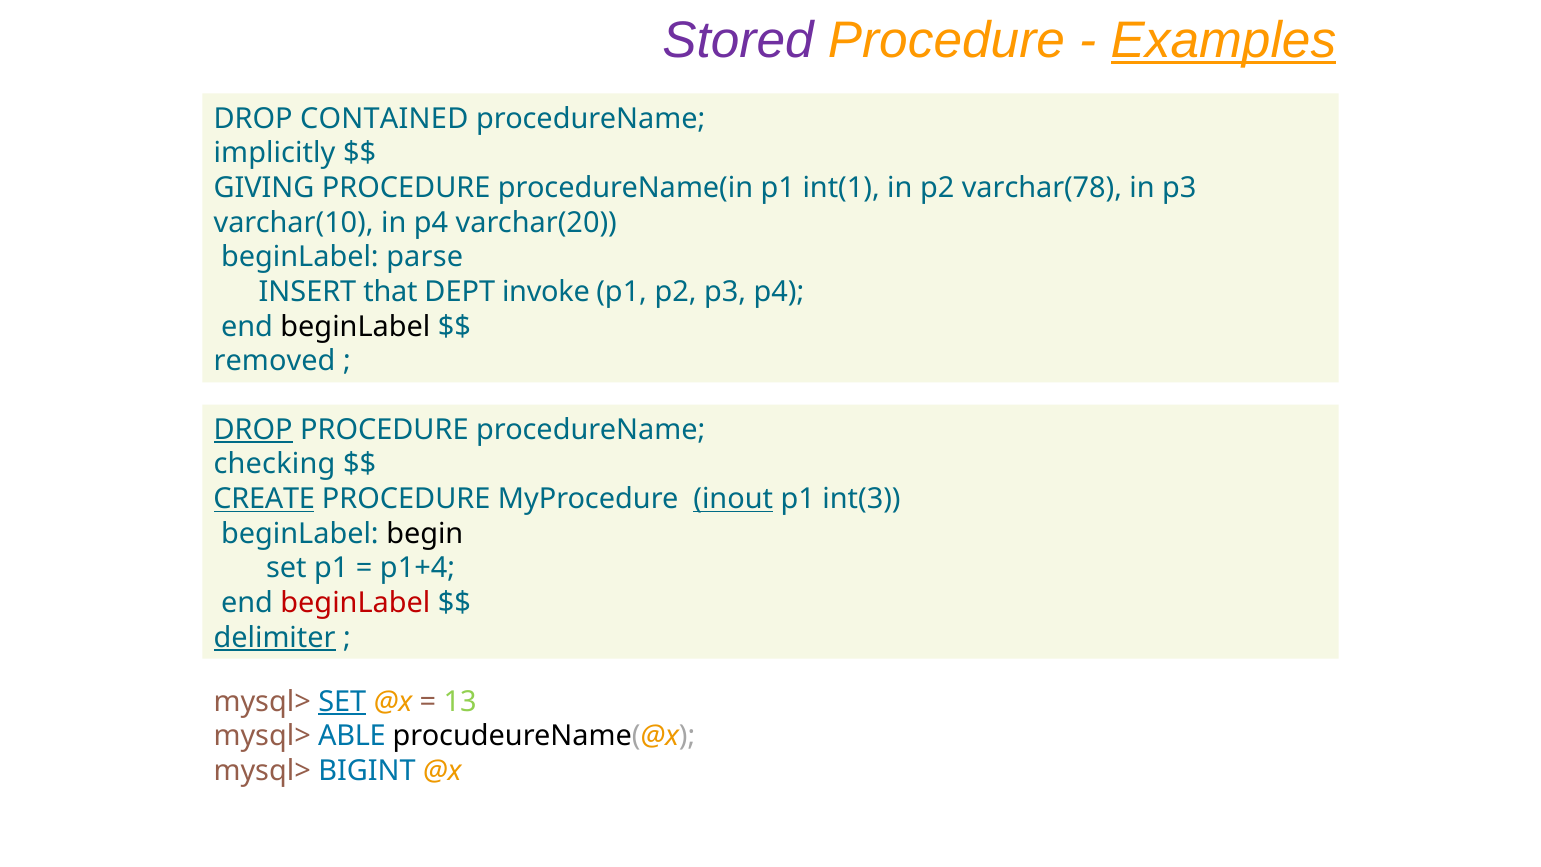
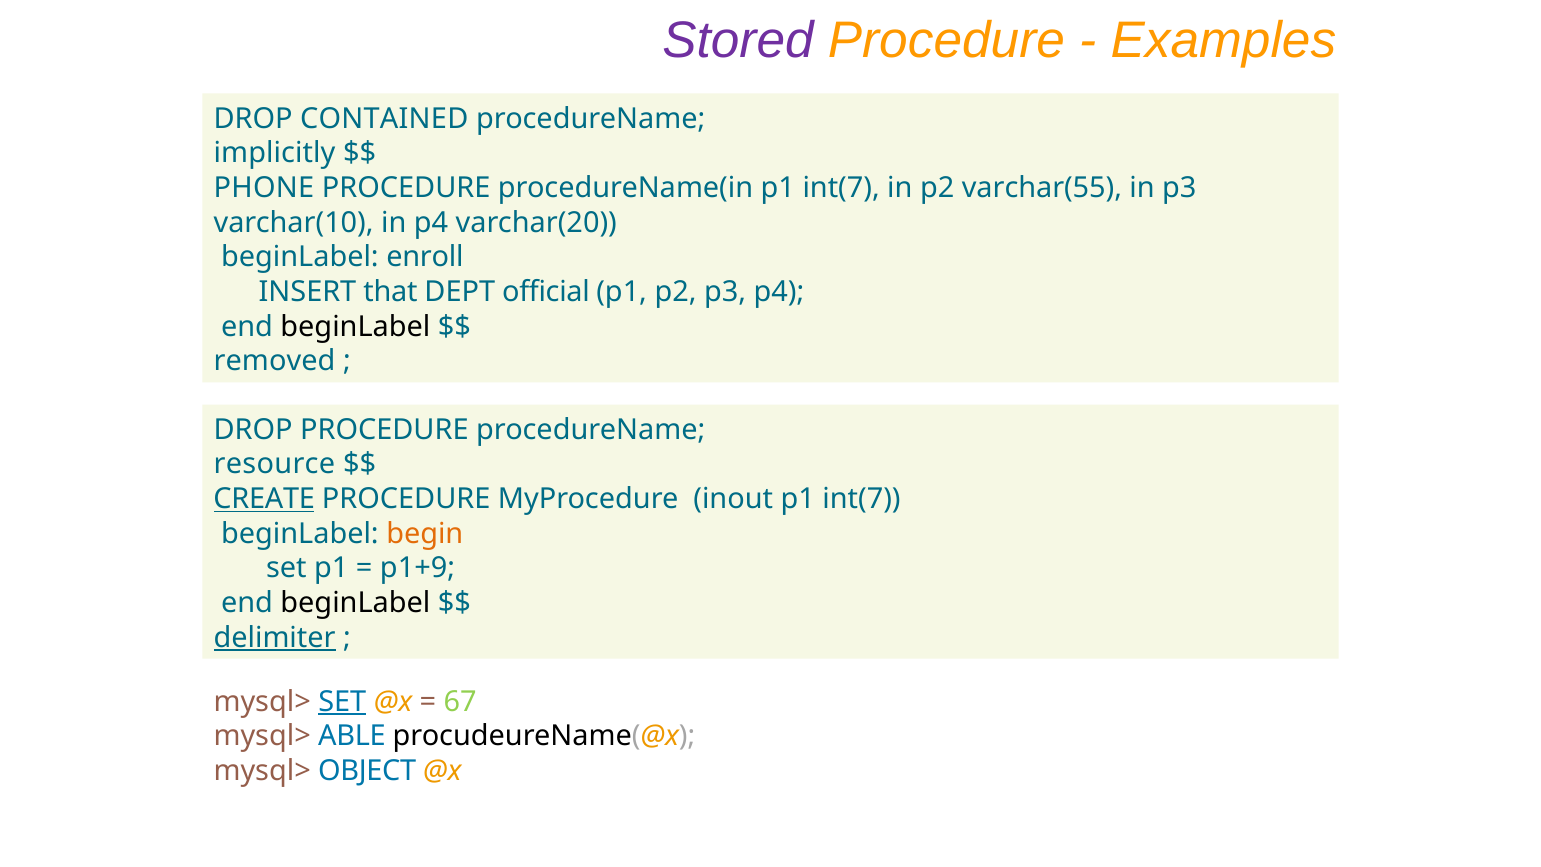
Examples underline: present -> none
GIVING: GIVING -> PHONE
procedureName(in p1 int(1: int(1 -> int(7
varchar(78: varchar(78 -> varchar(55
parse: parse -> enroll
invoke: invoke -> official
DROP at (253, 430) underline: present -> none
checking: checking -> resource
inout underline: present -> none
int(3 at (862, 499): int(3 -> int(7
begin colour: black -> orange
p1+4: p1+4 -> p1+9
beginLabel at (355, 603) colour: red -> black
13: 13 -> 67
BIGINT: BIGINT -> OBJECT
